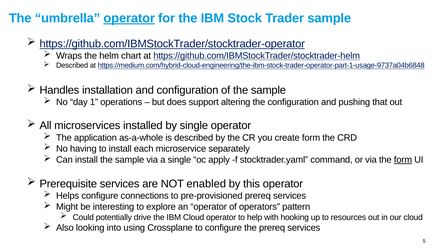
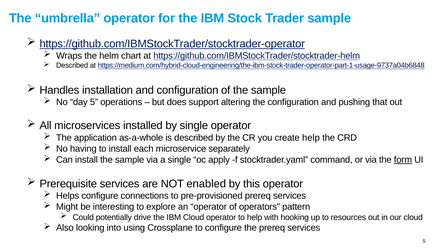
operator at (129, 18) underline: present -> none
day 1: 1 -> 5
create form: form -> help
